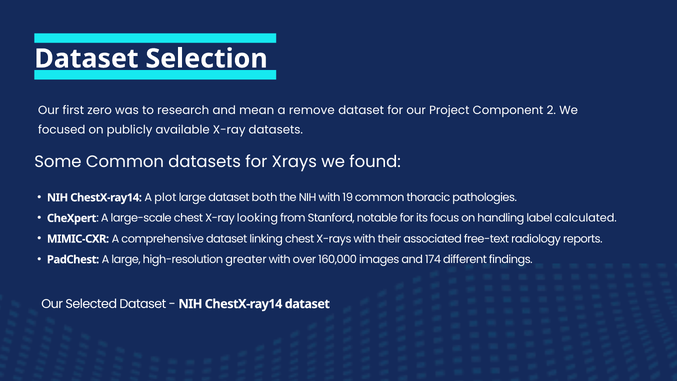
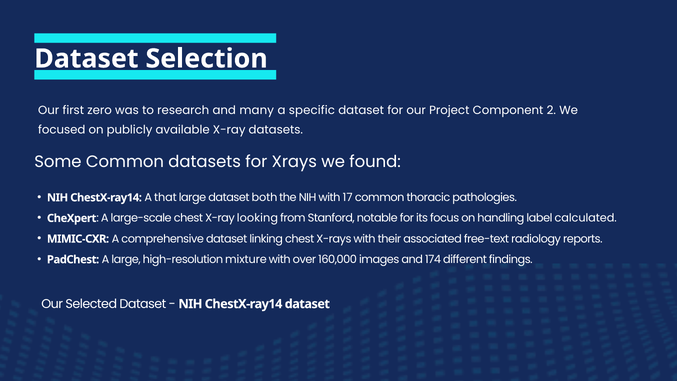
mean: mean -> many
remove: remove -> specific
plot: plot -> that
19: 19 -> 17
greater: greater -> mixture
